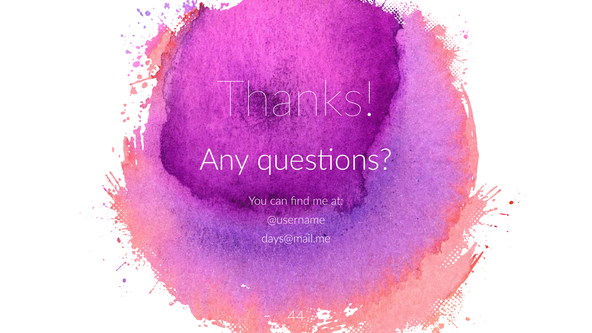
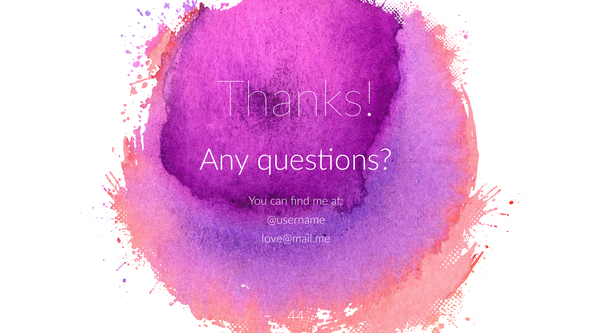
days@mail.me: days@mail.me -> love@mail.me
